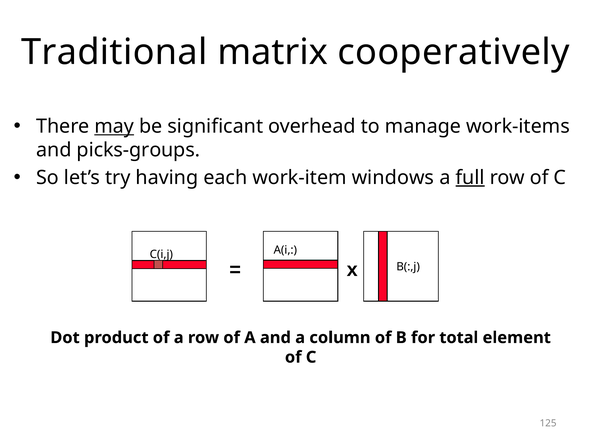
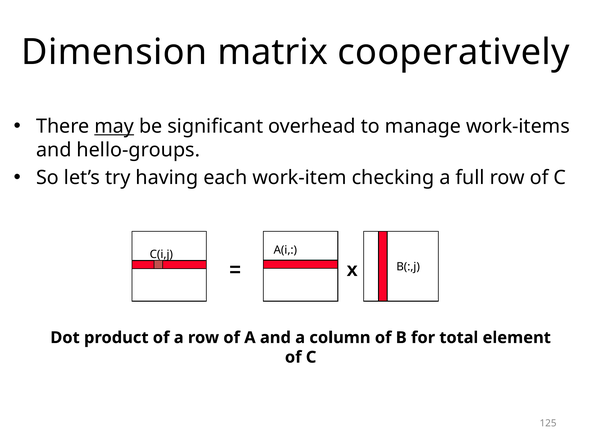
Traditional: Traditional -> Dimension
picks-groups: picks-groups -> hello-groups
windows: windows -> checking
full underline: present -> none
